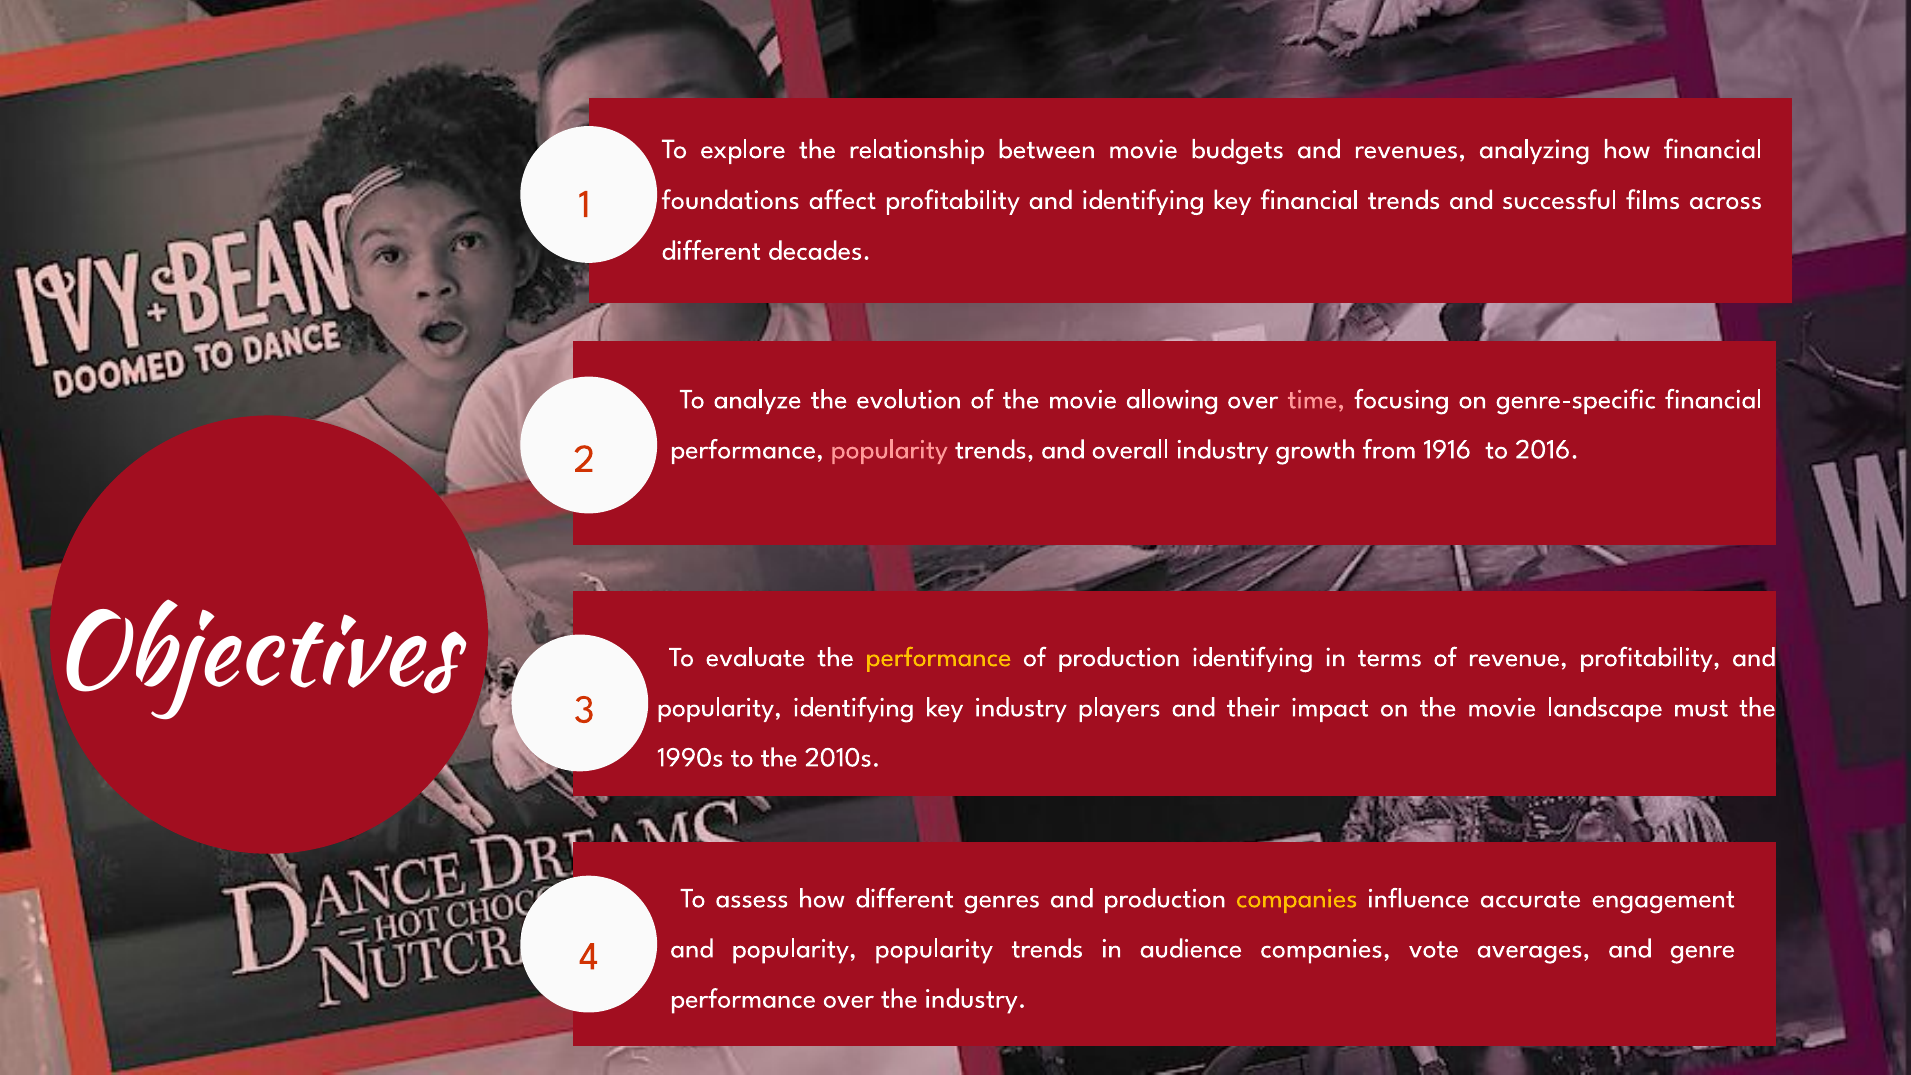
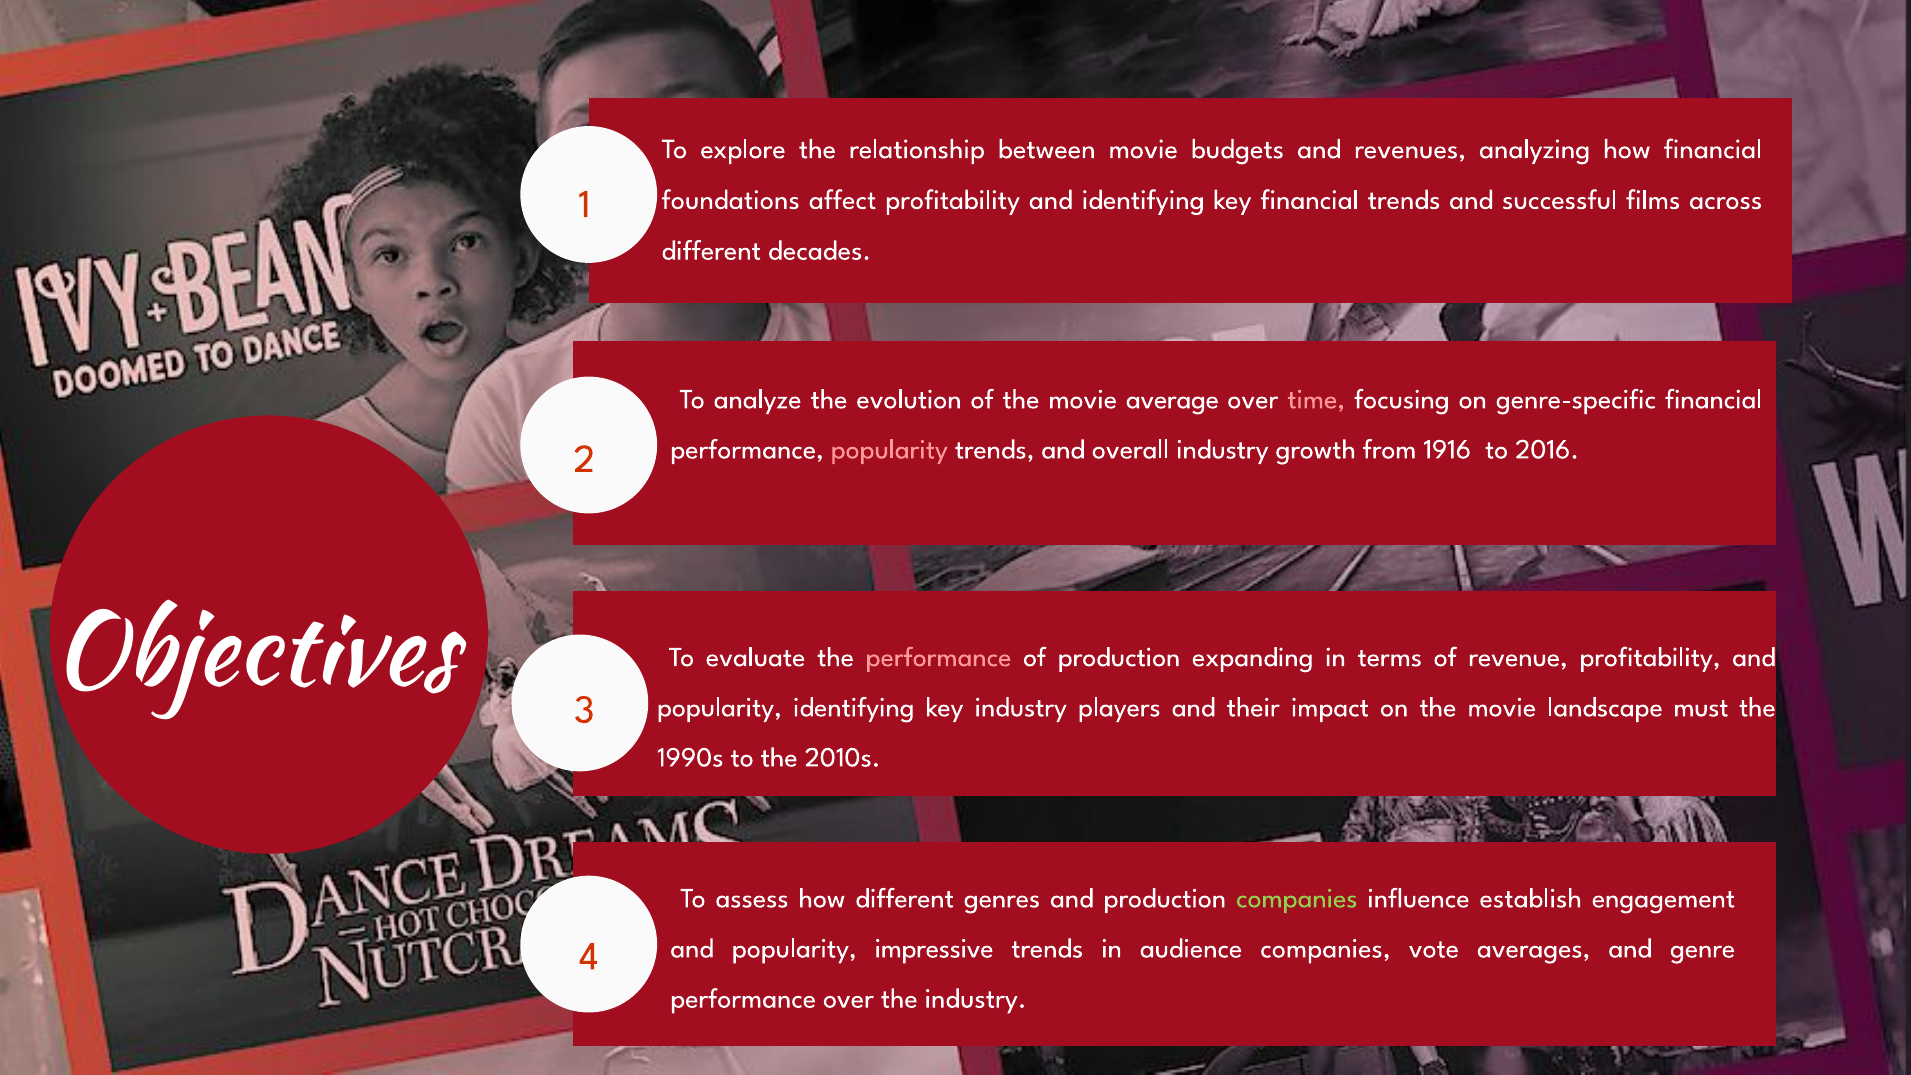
allowing: allowing -> average
performance at (939, 657) colour: yellow -> pink
production identifying: identifying -> expanding
companies at (1297, 898) colour: yellow -> light green
accurate: accurate -> establish
popularity popularity: popularity -> impressive
